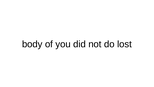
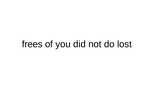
body: body -> frees
